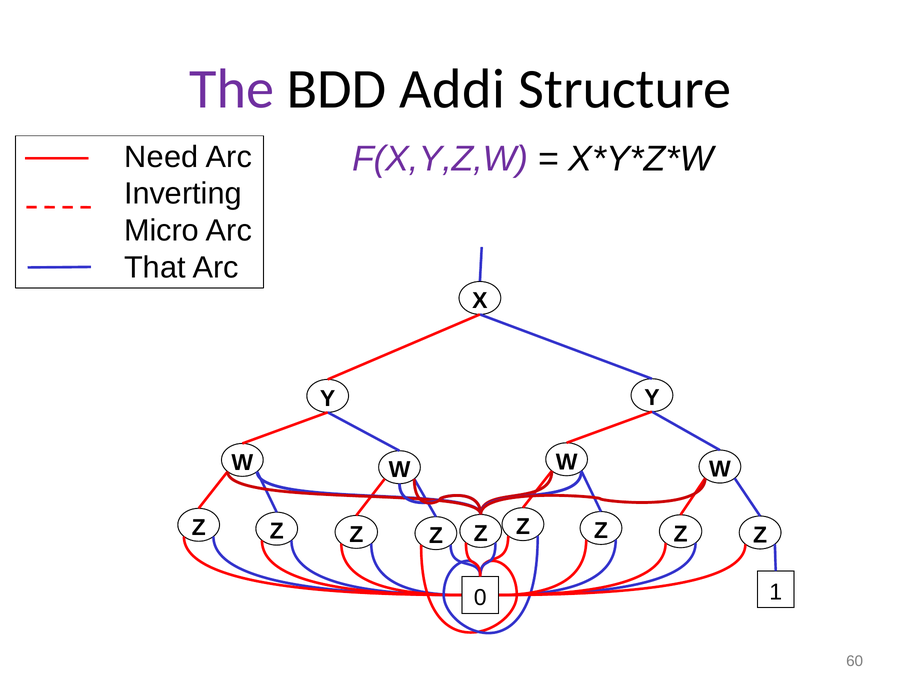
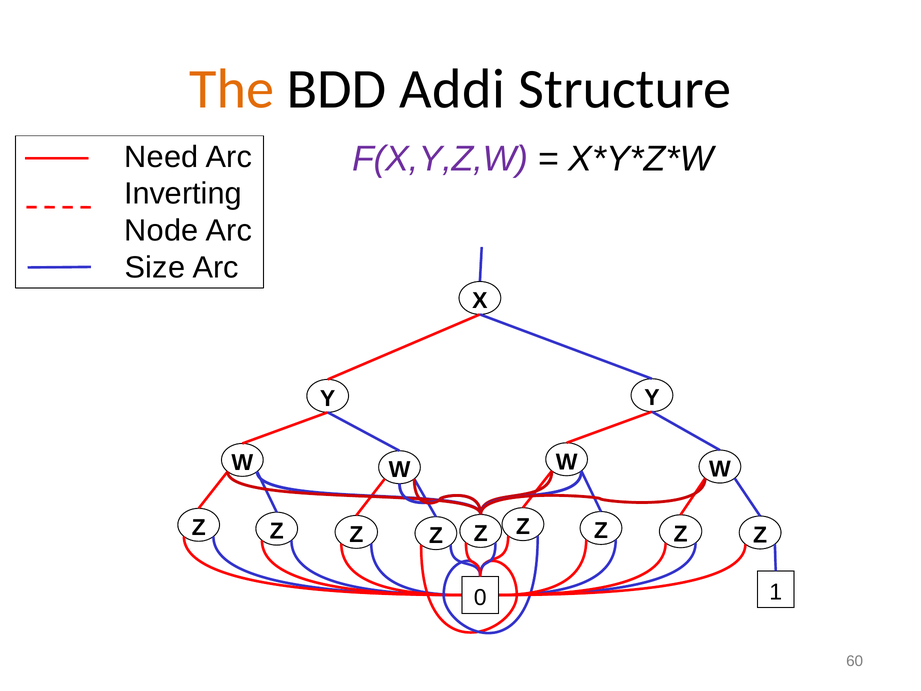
The colour: purple -> orange
Micro: Micro -> Node
That: That -> Size
